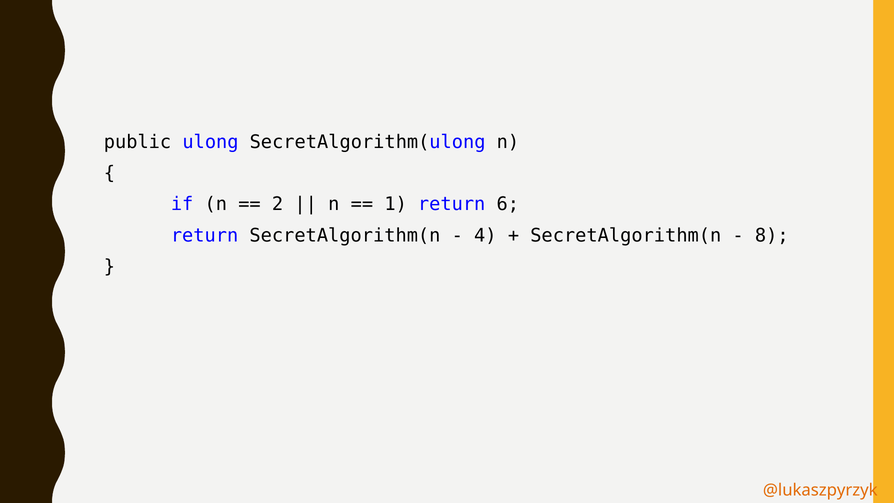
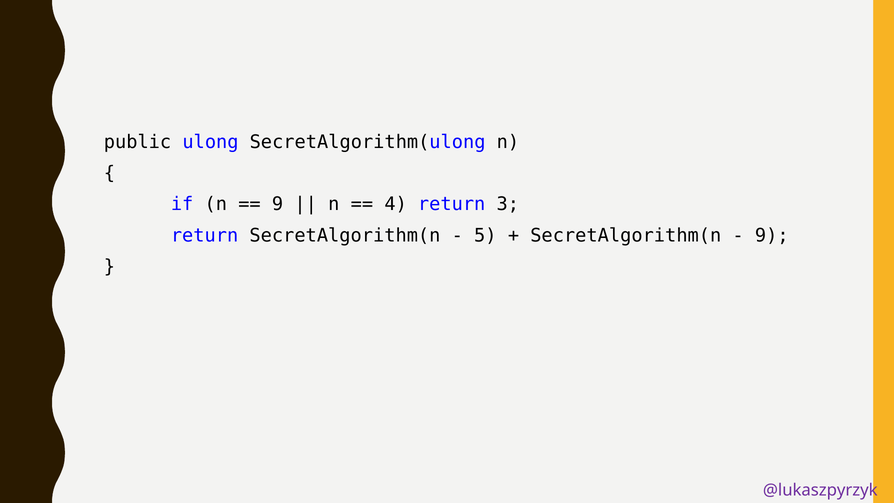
2 at (278, 204): 2 -> 9
1: 1 -> 4
6: 6 -> 3
4: 4 -> 5
8 at (772, 235): 8 -> 9
@lukaszpyrzyk colour: orange -> purple
